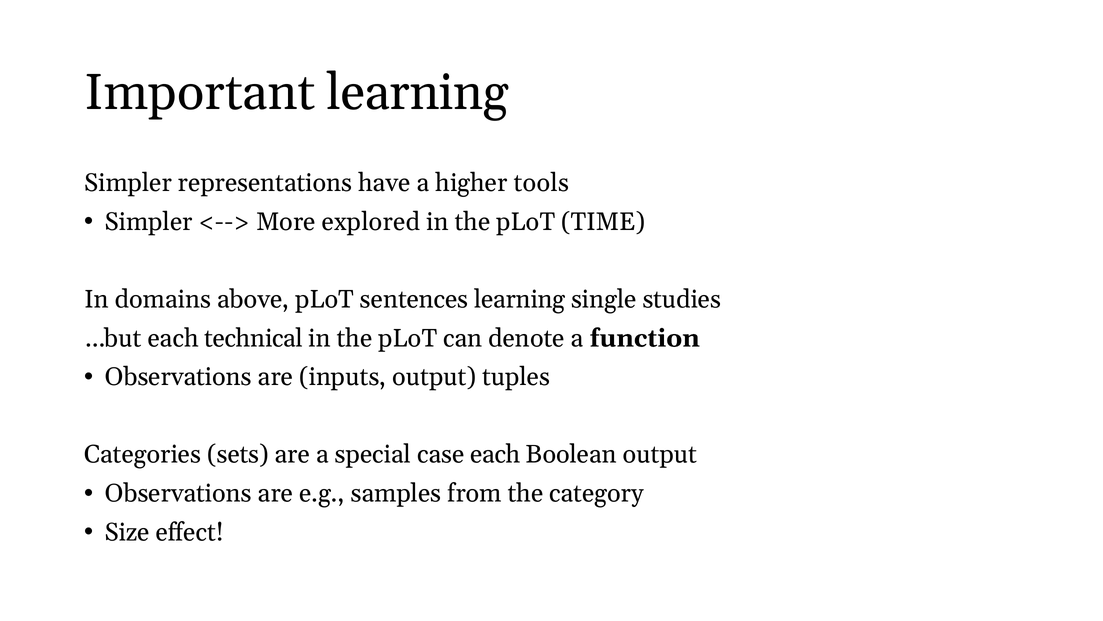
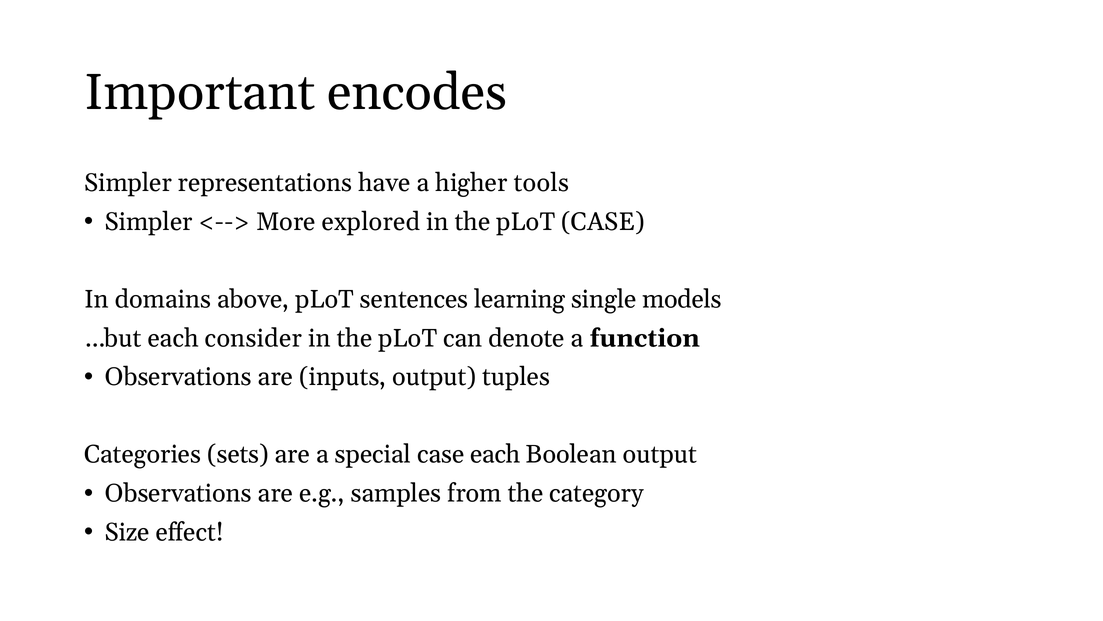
Important learning: learning -> encodes
pLoT TIME: TIME -> CASE
studies: studies -> models
technical: technical -> consider
